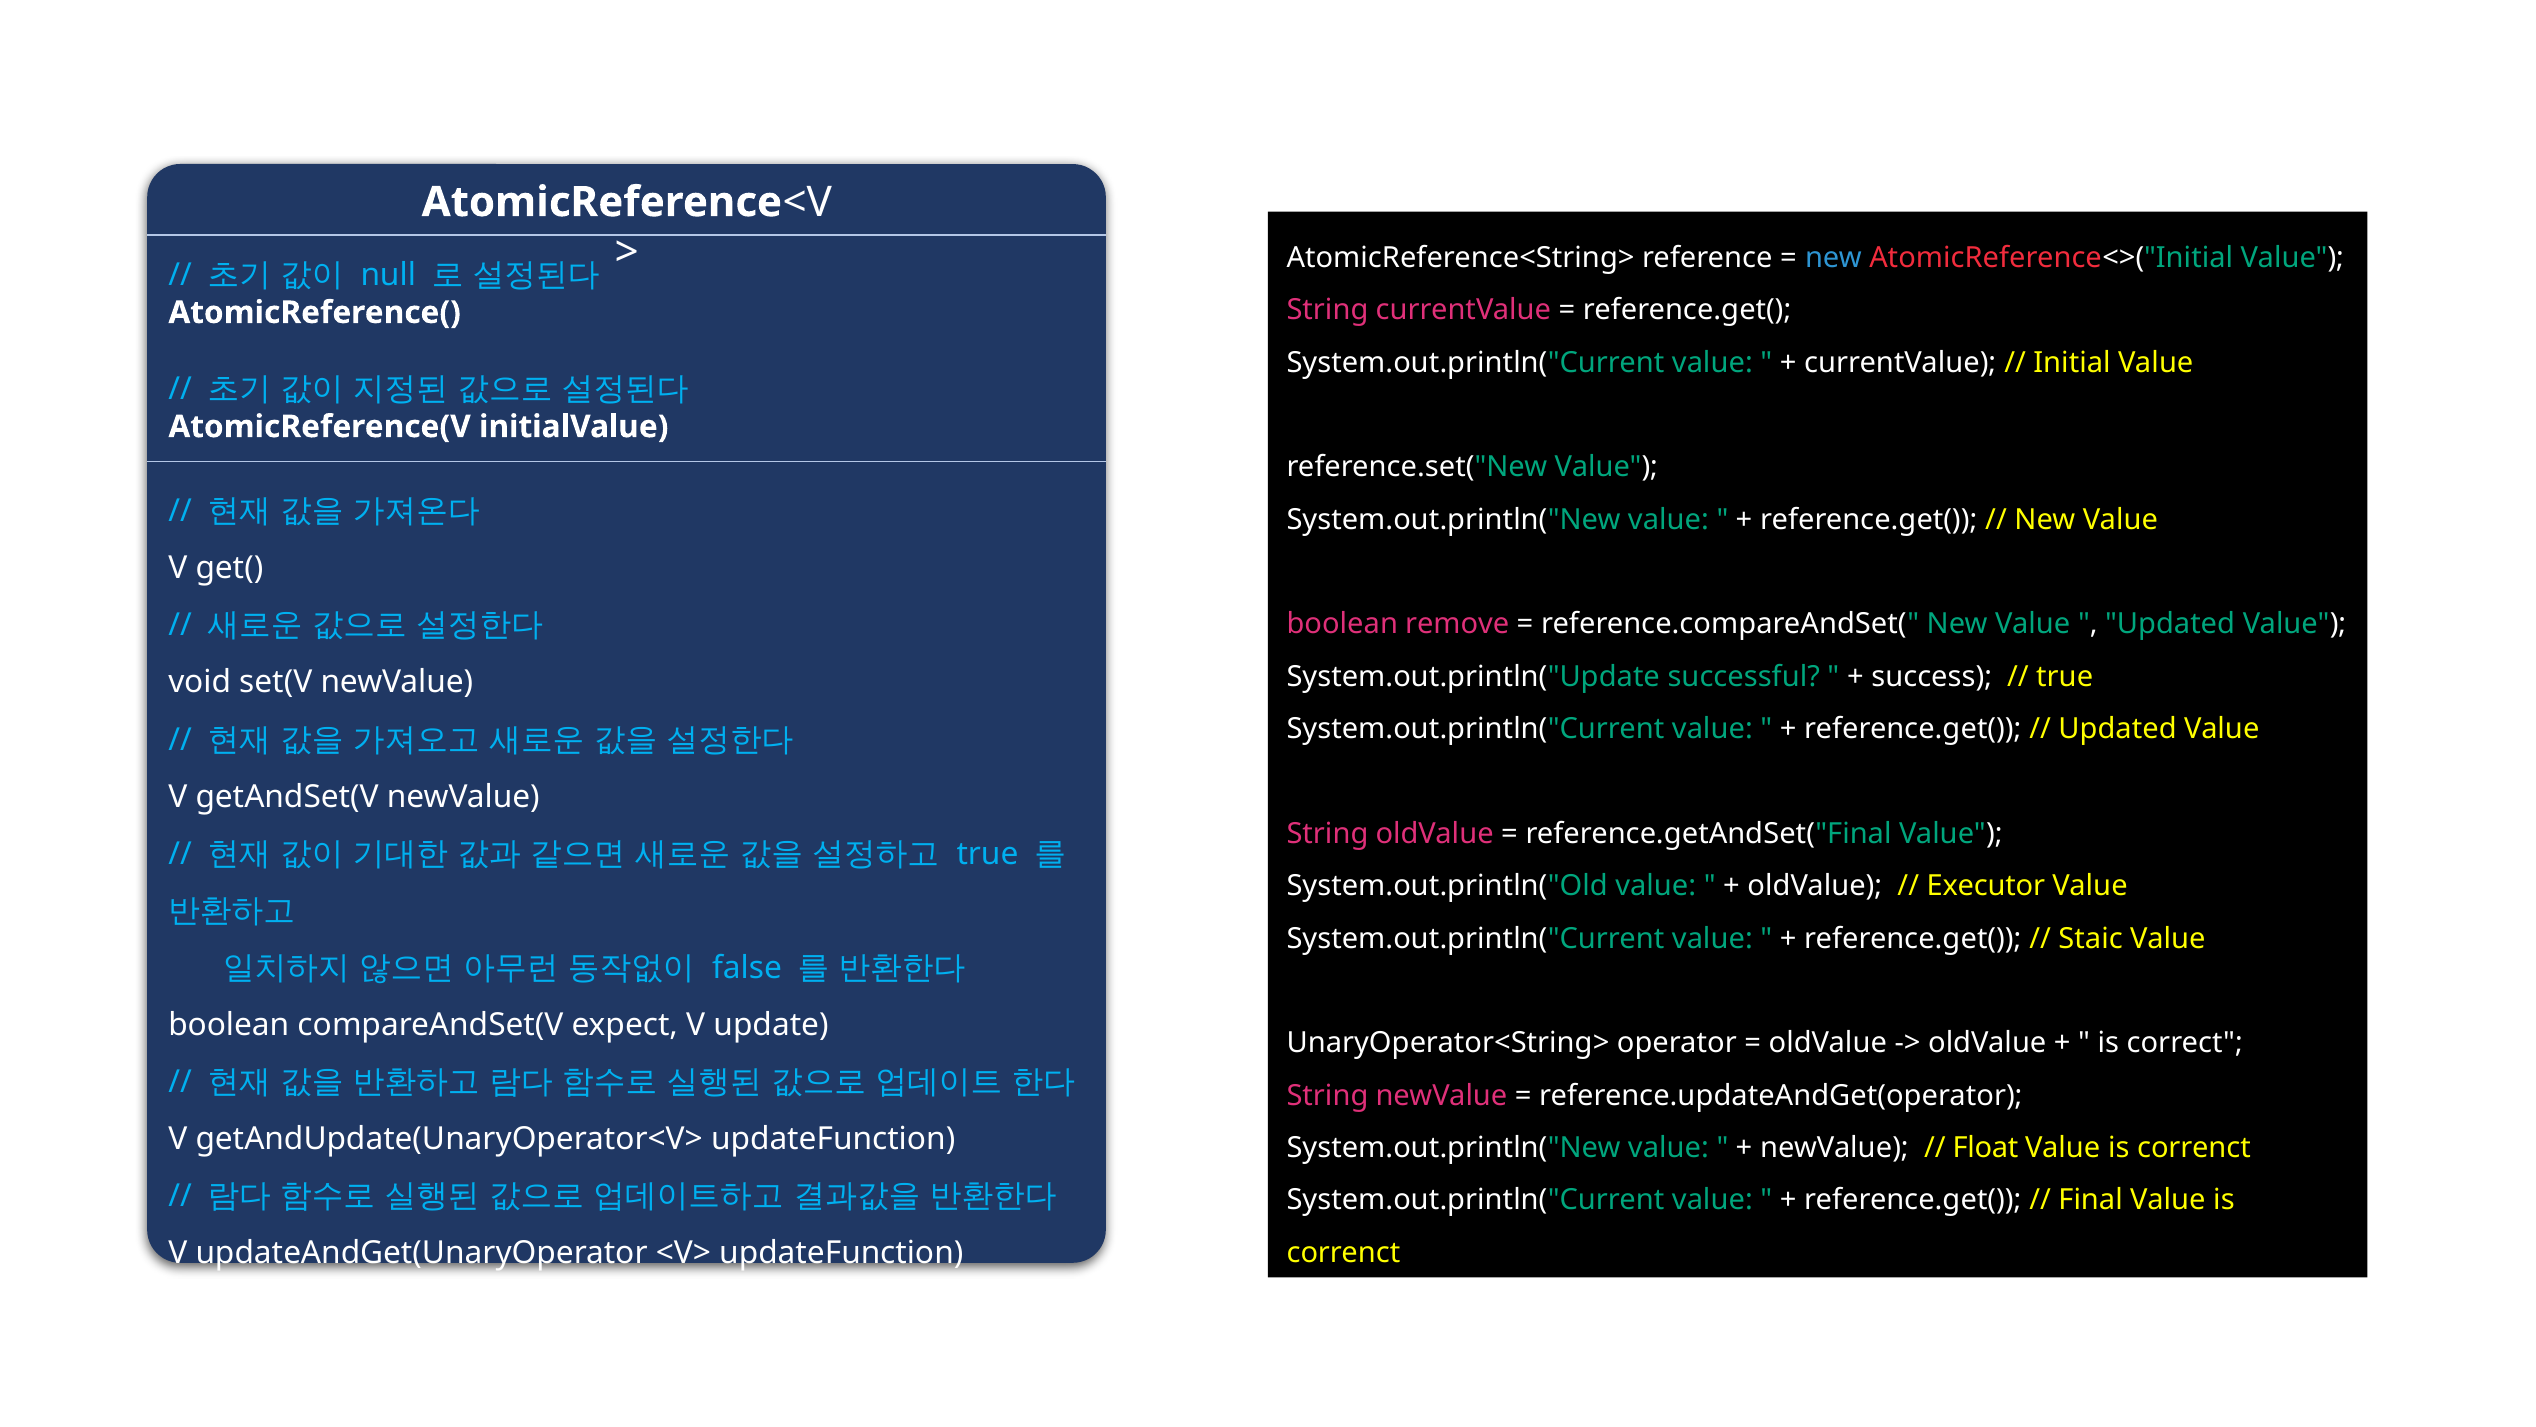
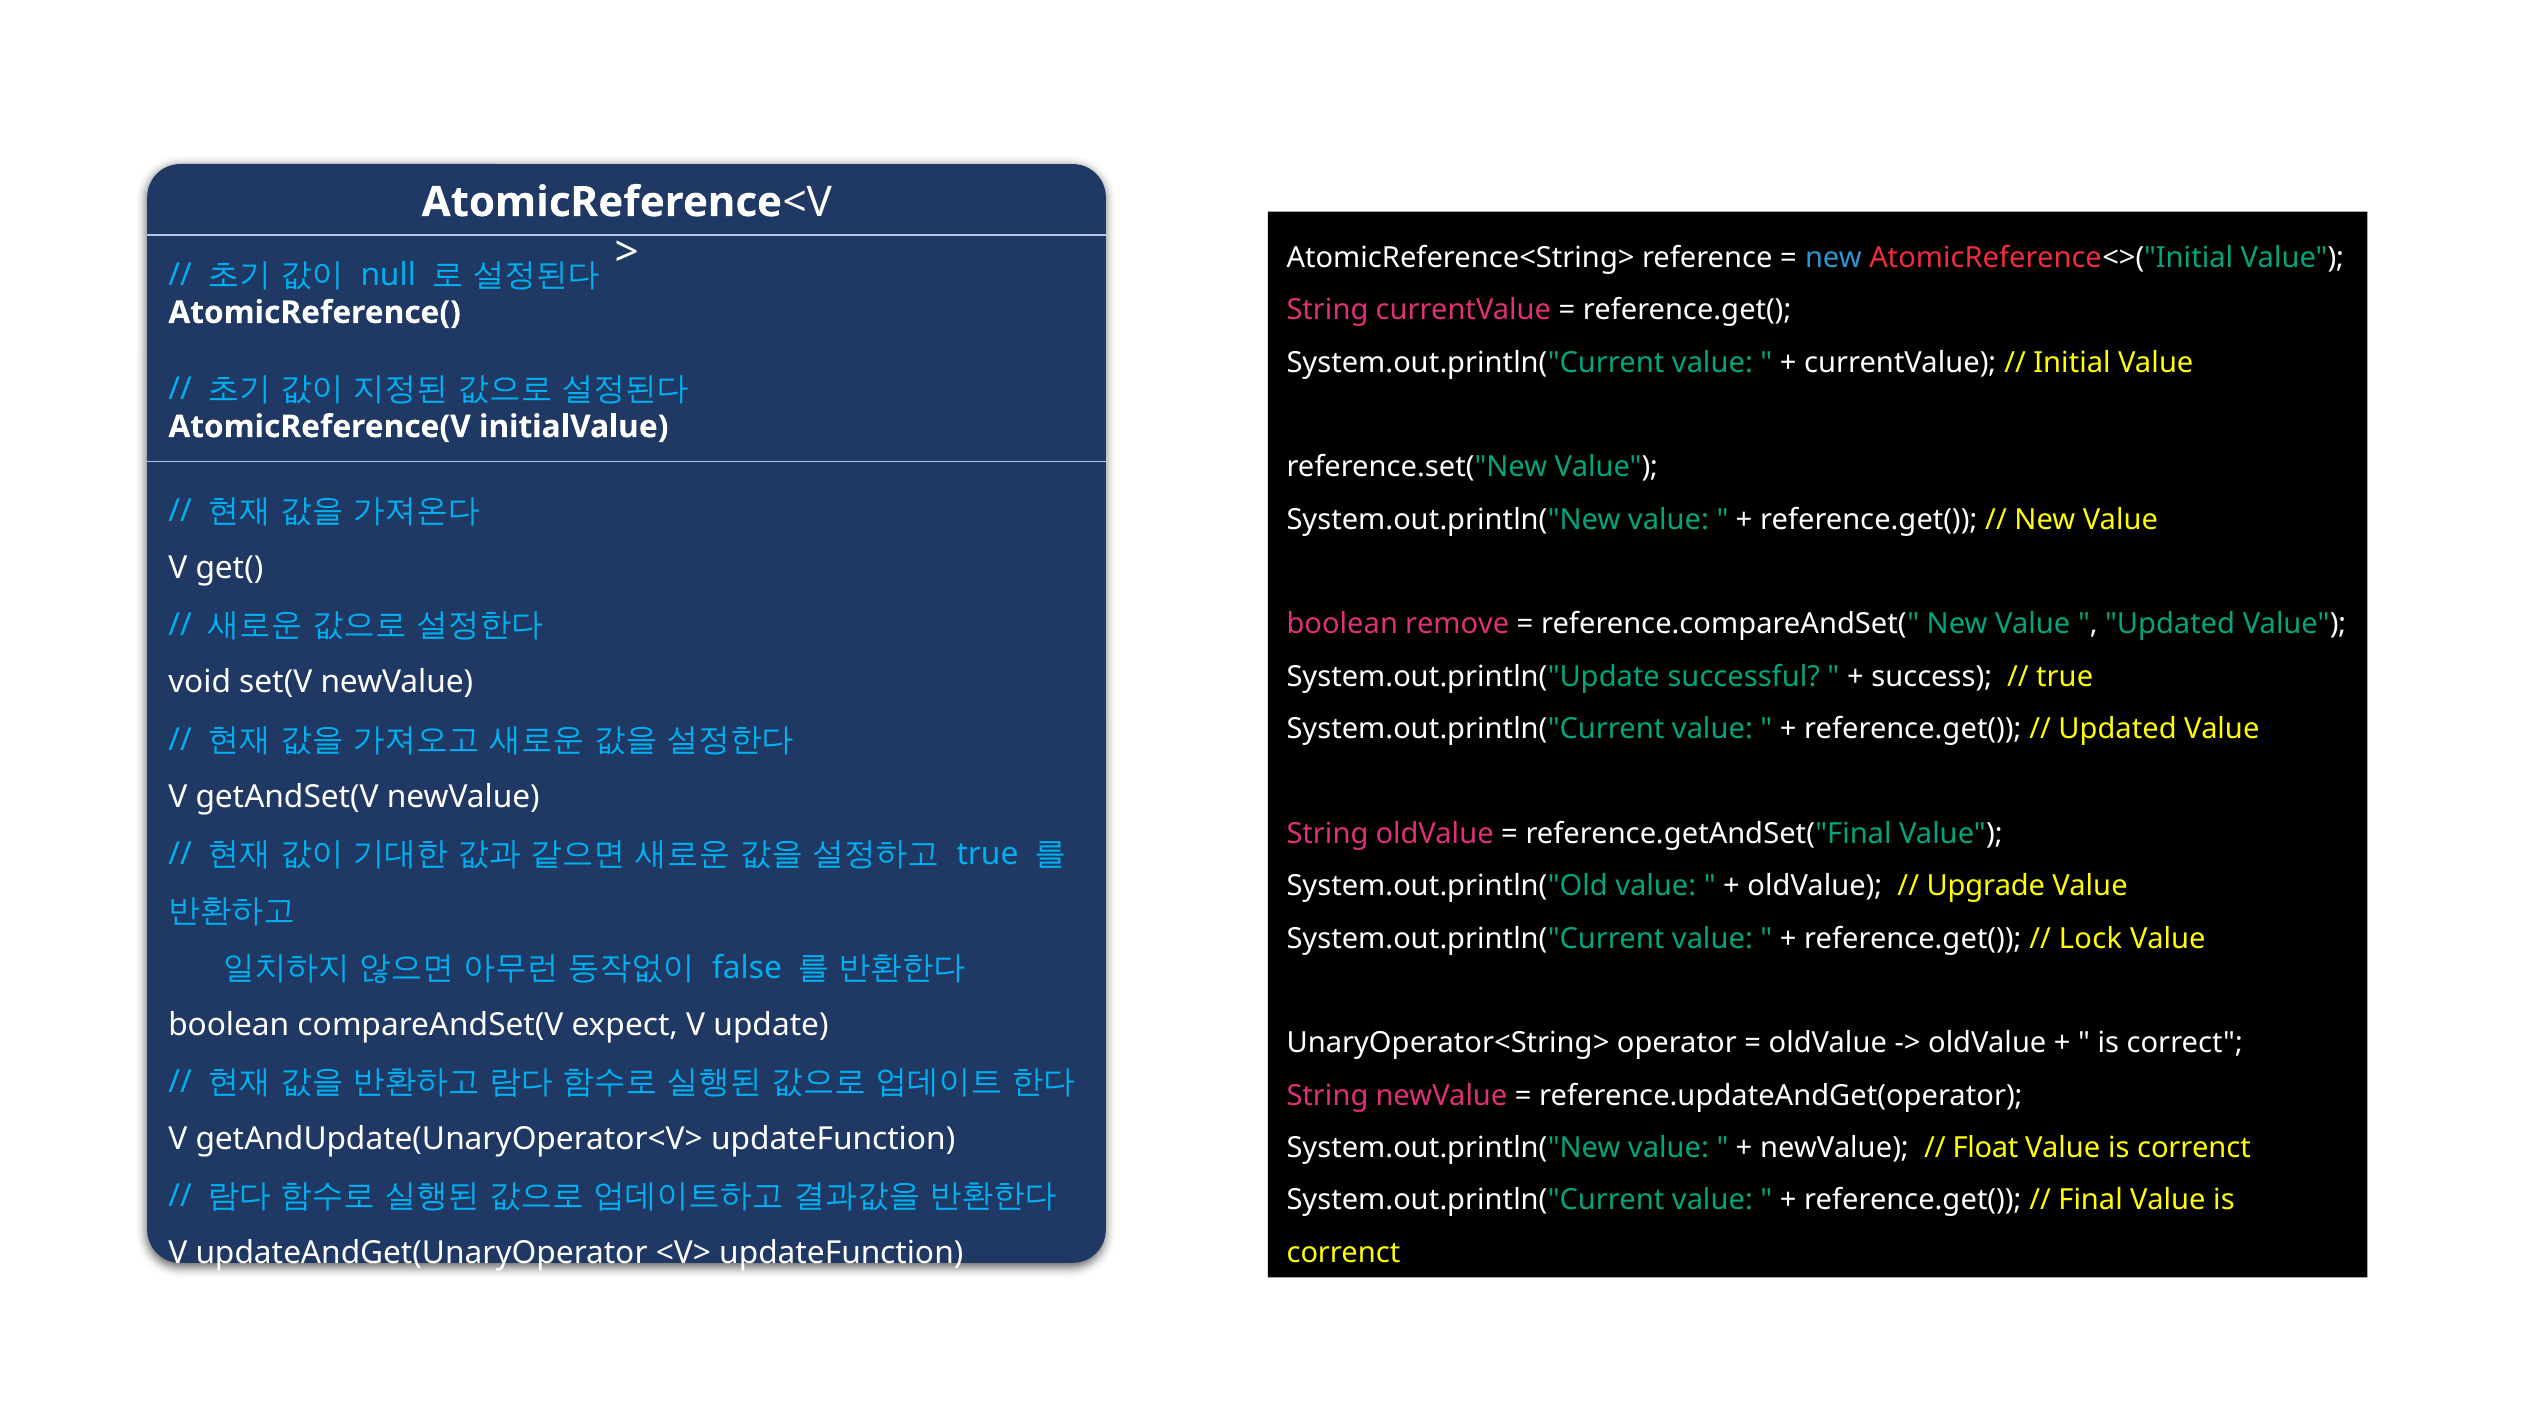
Executor: Executor -> Upgrade
Staic: Staic -> Lock
